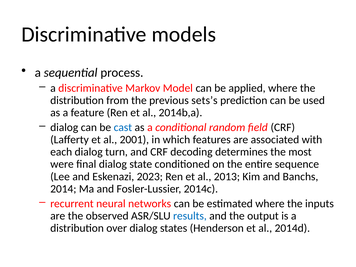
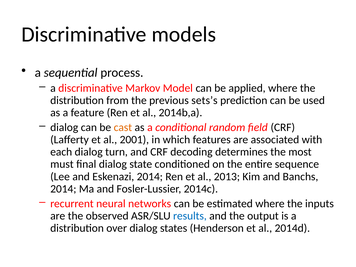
cast colour: blue -> orange
were: were -> must
Eskenazi 2023: 2023 -> 2014
